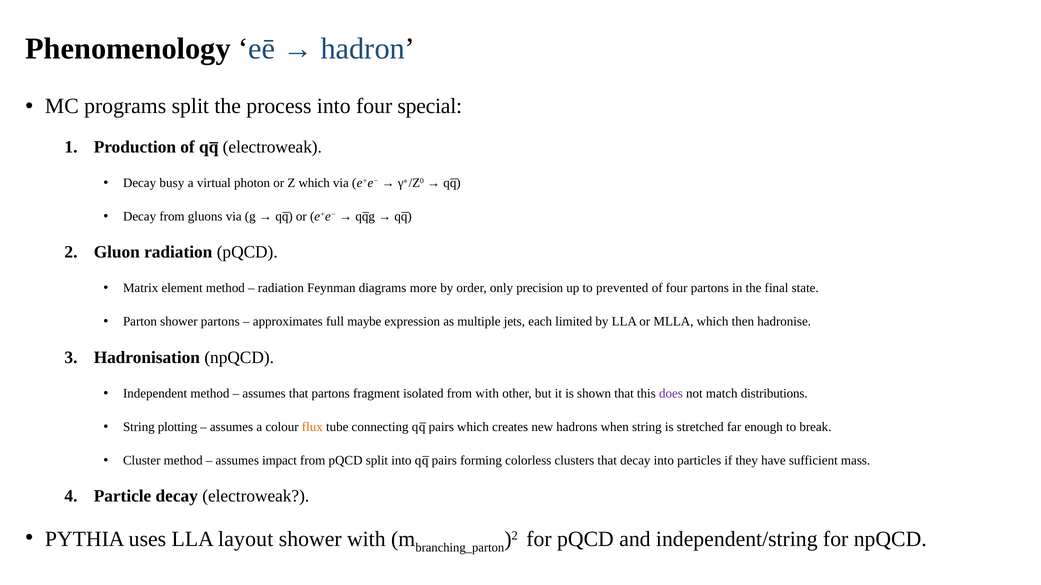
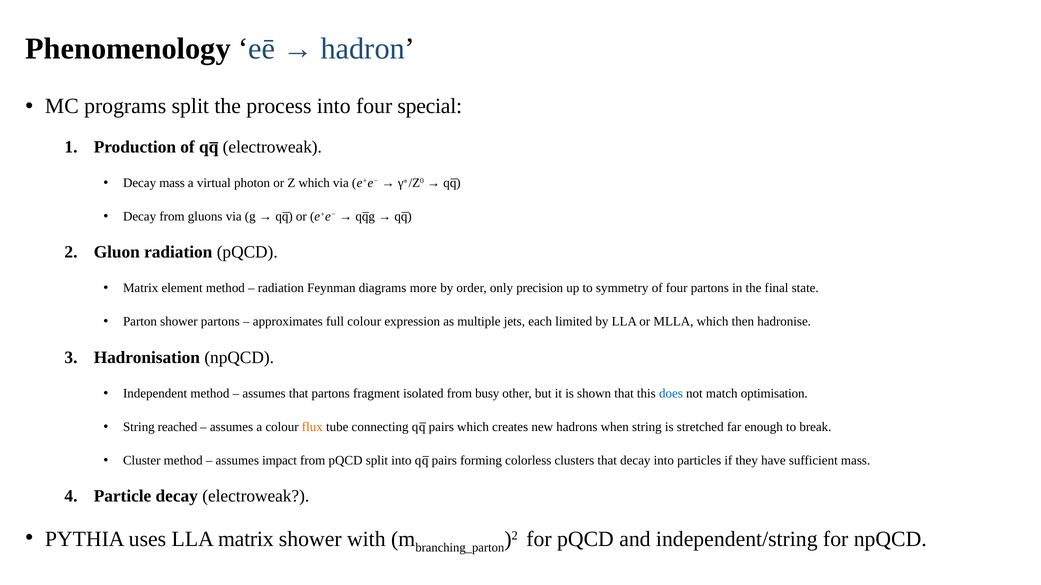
Decay busy: busy -> mass
prevented: prevented -> symmetry
full maybe: maybe -> colour
from with: with -> busy
does colour: purple -> blue
distributions: distributions -> optimisation
plotting: plotting -> reached
LLA layout: layout -> matrix
